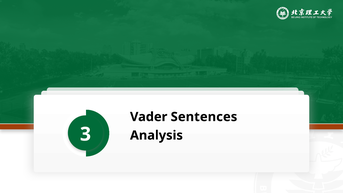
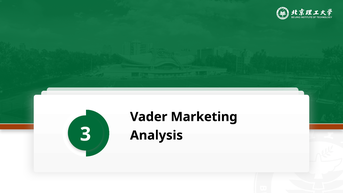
Sentences: Sentences -> Marketing
